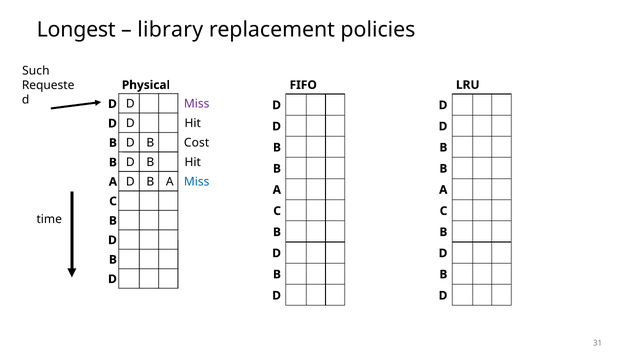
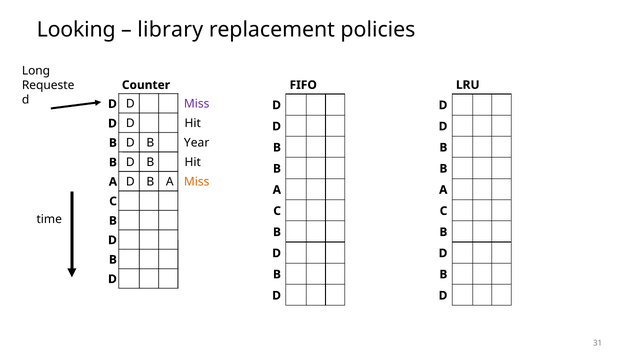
Longest: Longest -> Looking
Such: Such -> Long
Physical: Physical -> Counter
Cost: Cost -> Year
Miss at (197, 181) colour: blue -> orange
